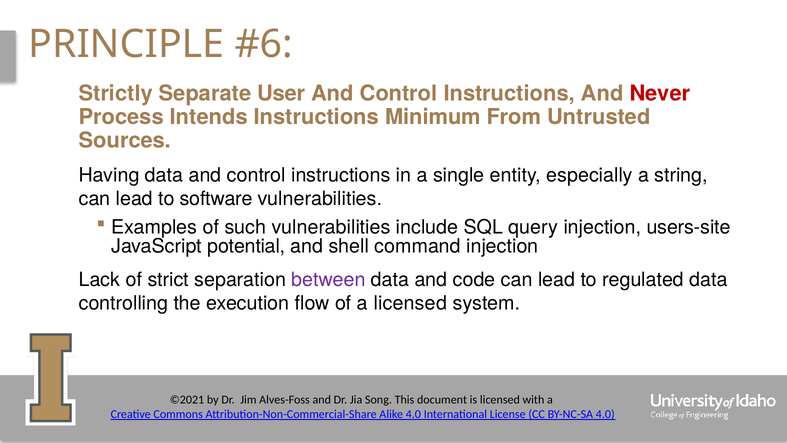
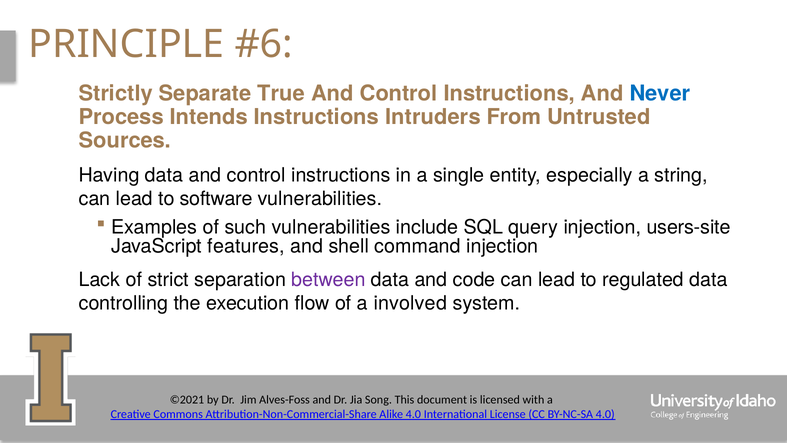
User: User -> True
Never colour: red -> blue
Minimum: Minimum -> Intruders
potential: potential -> features
a licensed: licensed -> involved
